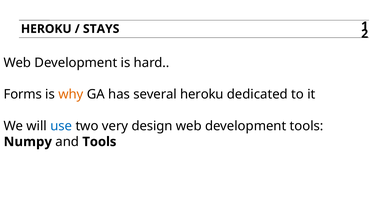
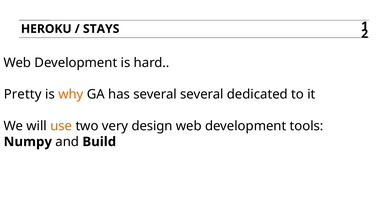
Forms: Forms -> Pretty
several heroku: heroku -> several
use colour: blue -> orange
and Tools: Tools -> Build
